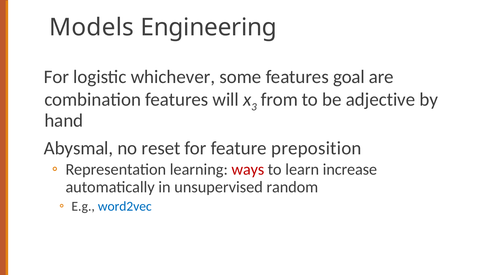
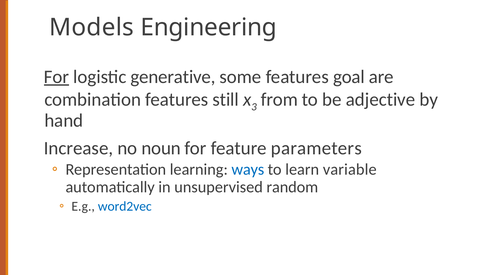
For at (56, 77) underline: none -> present
whichever: whichever -> generative
will: will -> still
Abysmal: Abysmal -> Increase
reset: reset -> noun
preposition: preposition -> parameters
ways colour: red -> blue
increase: increase -> variable
